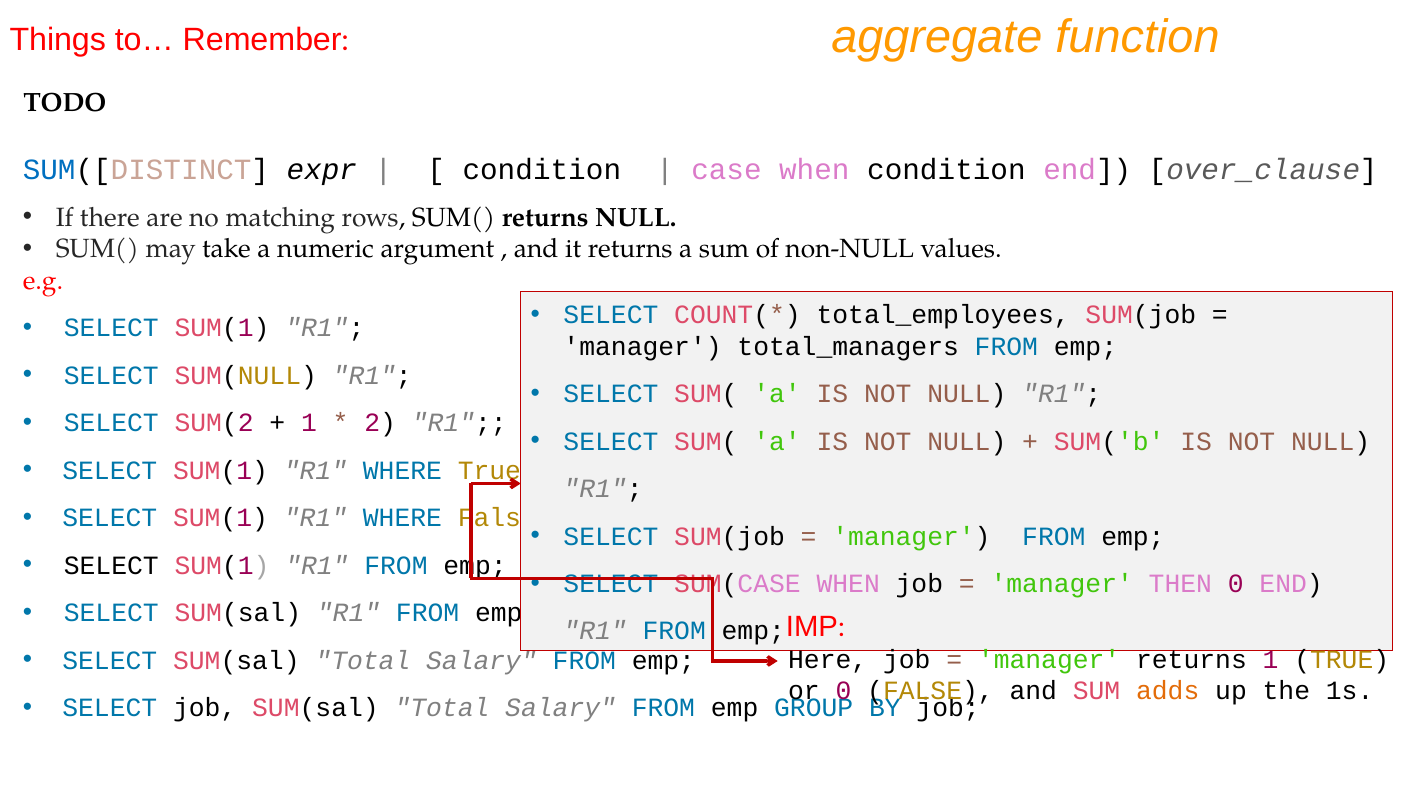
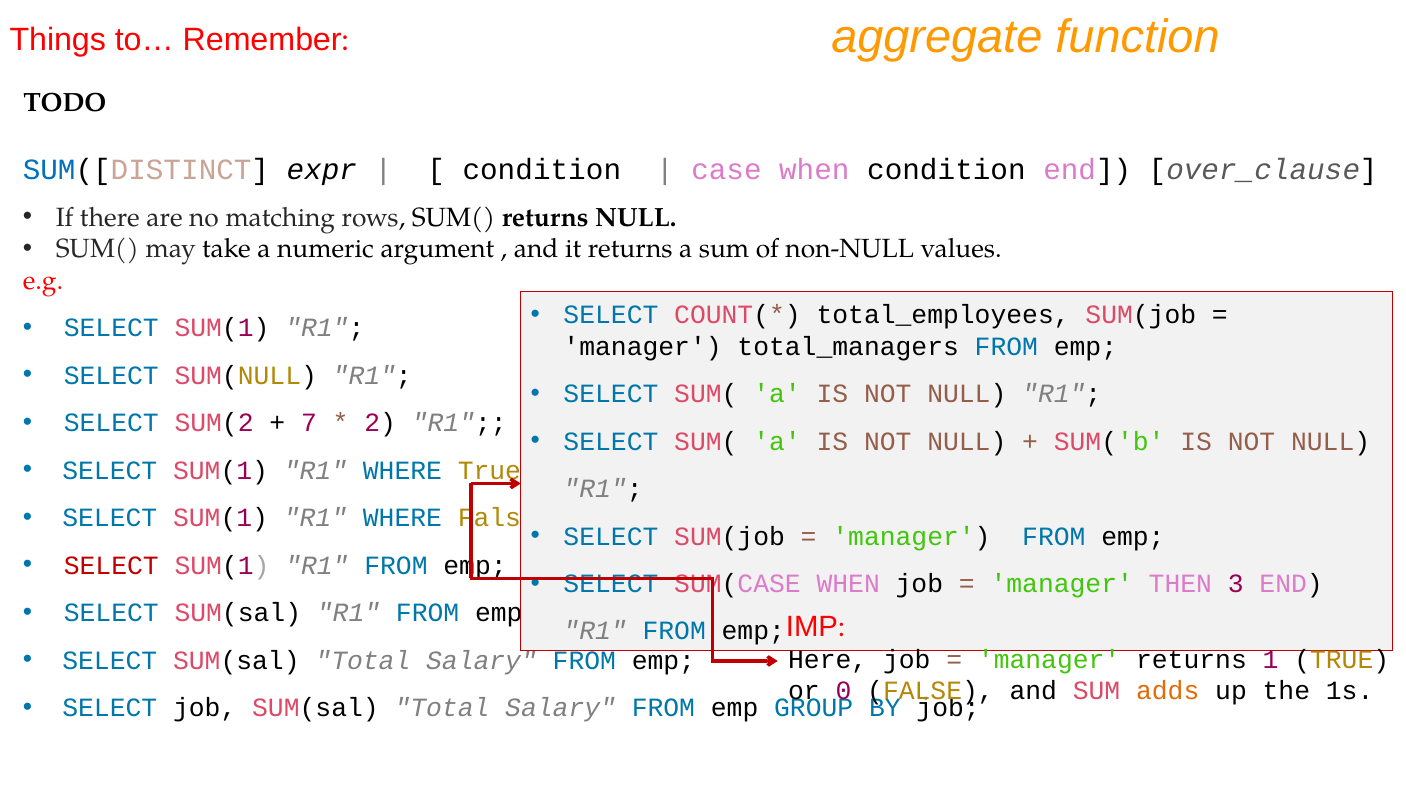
1 at (309, 423): 1 -> 7
SELECT at (111, 565) colour: black -> red
THEN 0: 0 -> 3
